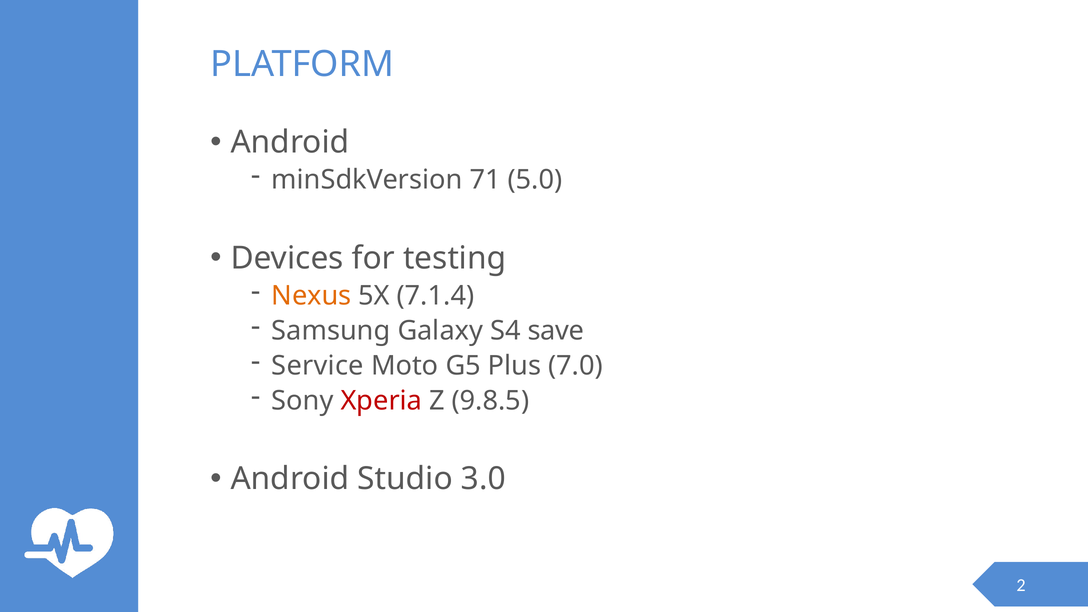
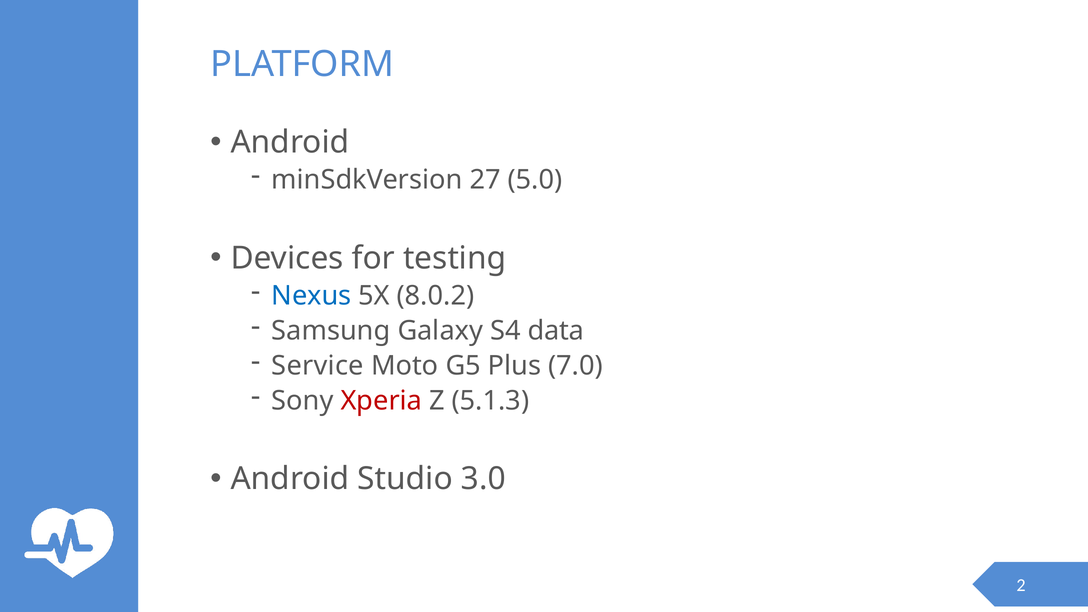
71: 71 -> 27
Nexus colour: orange -> blue
7.1.4: 7.1.4 -> 8.0.2
save: save -> data
9.8.5: 9.8.5 -> 5.1.3
